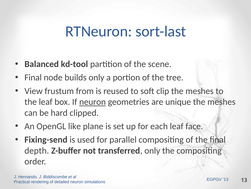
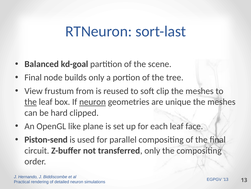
kd-tool: kd-tool -> kd-goal
the at (31, 102) underline: none -> present
Fixing-send: Fixing-send -> Piston-send
depth: depth -> circuit
